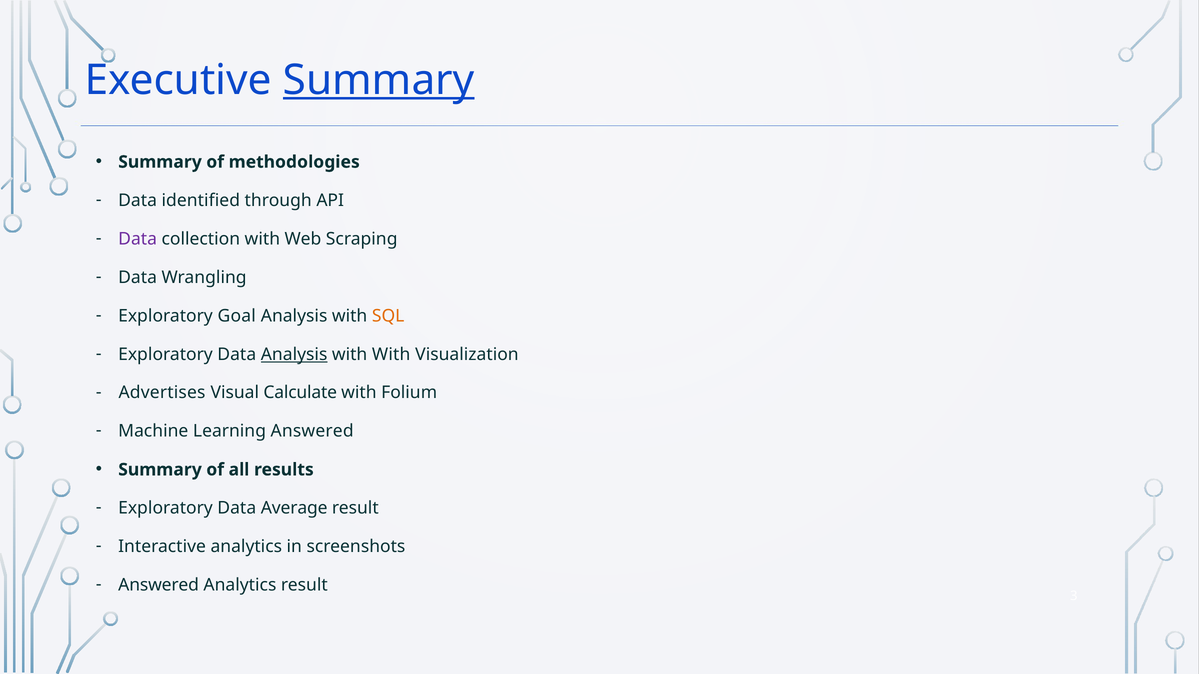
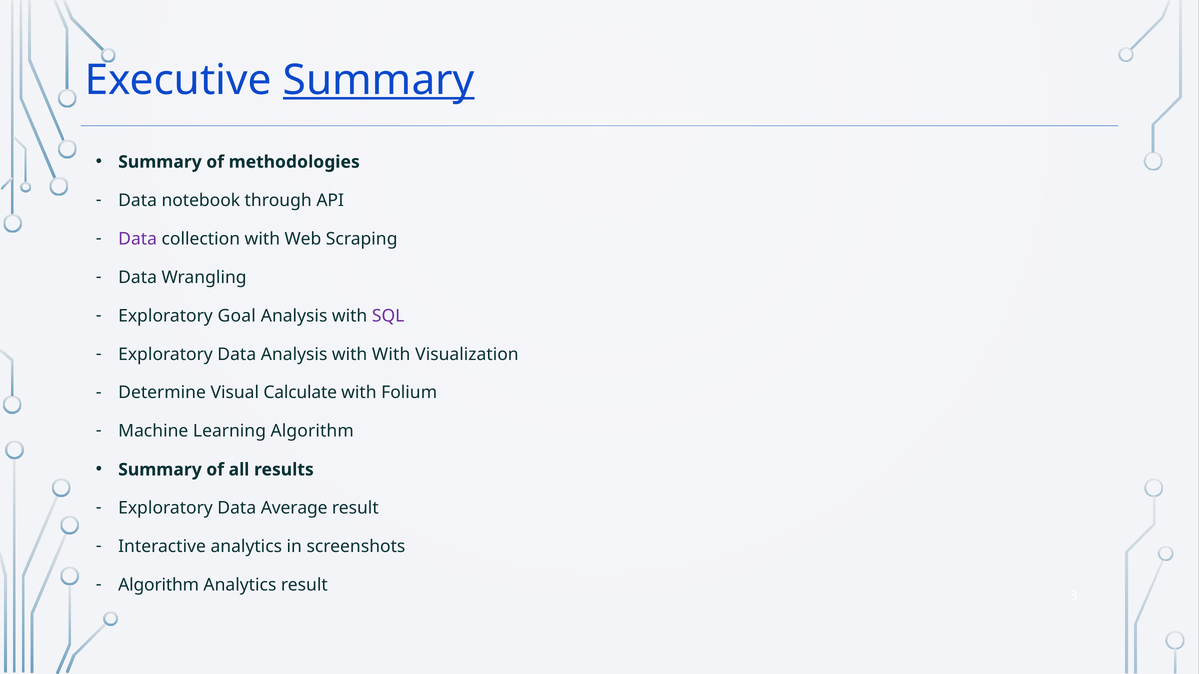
identified: identified -> notebook
SQL colour: orange -> purple
Analysis at (294, 354) underline: present -> none
Advertises: Advertises -> Determine
Learning Answered: Answered -> Algorithm
Answered at (159, 585): Answered -> Algorithm
